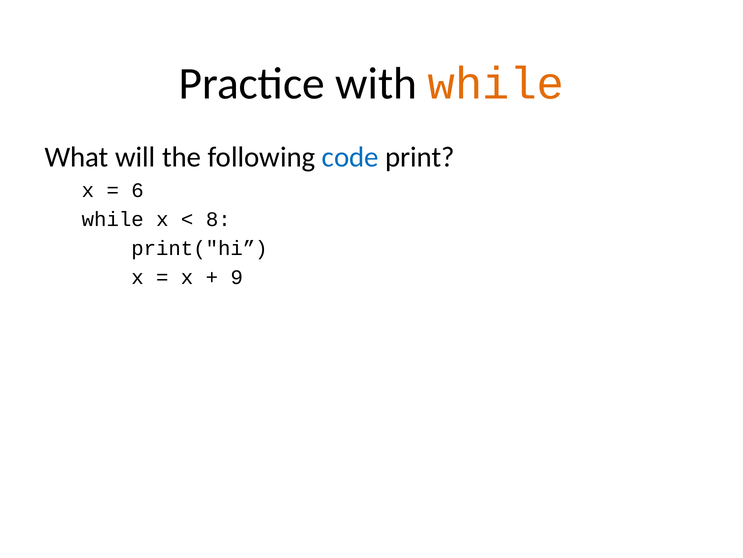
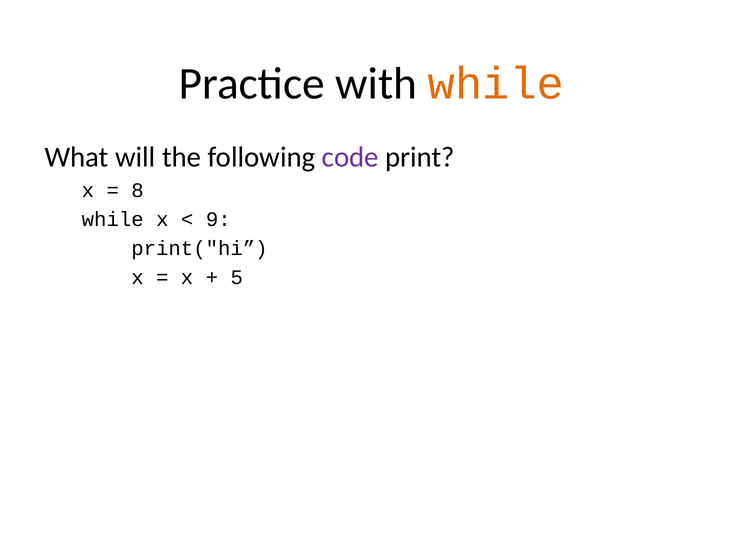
code colour: blue -> purple
6: 6 -> 8
8: 8 -> 9
9: 9 -> 5
